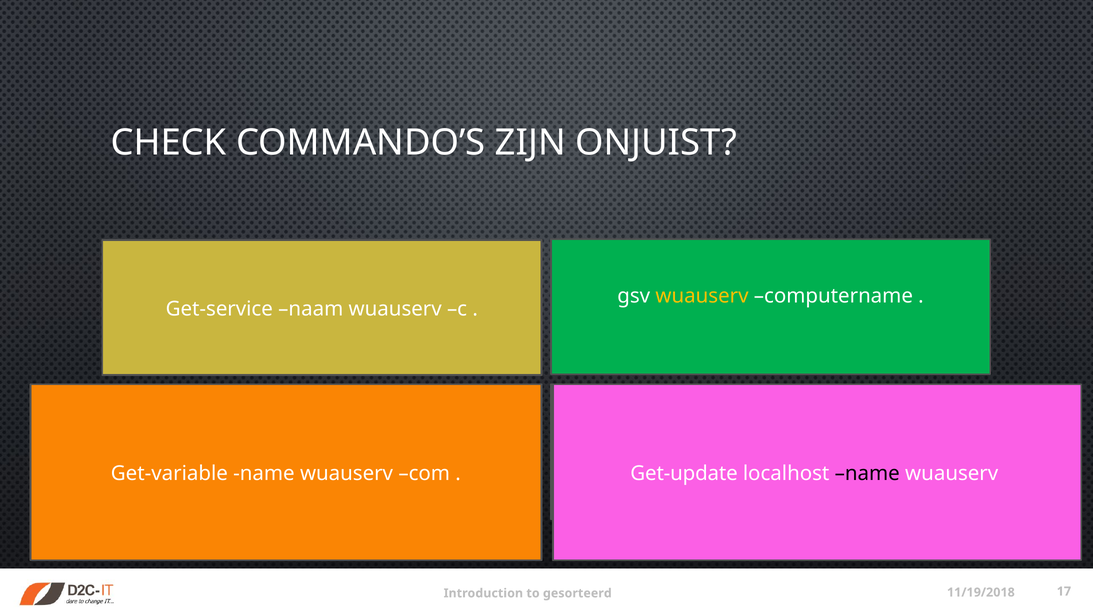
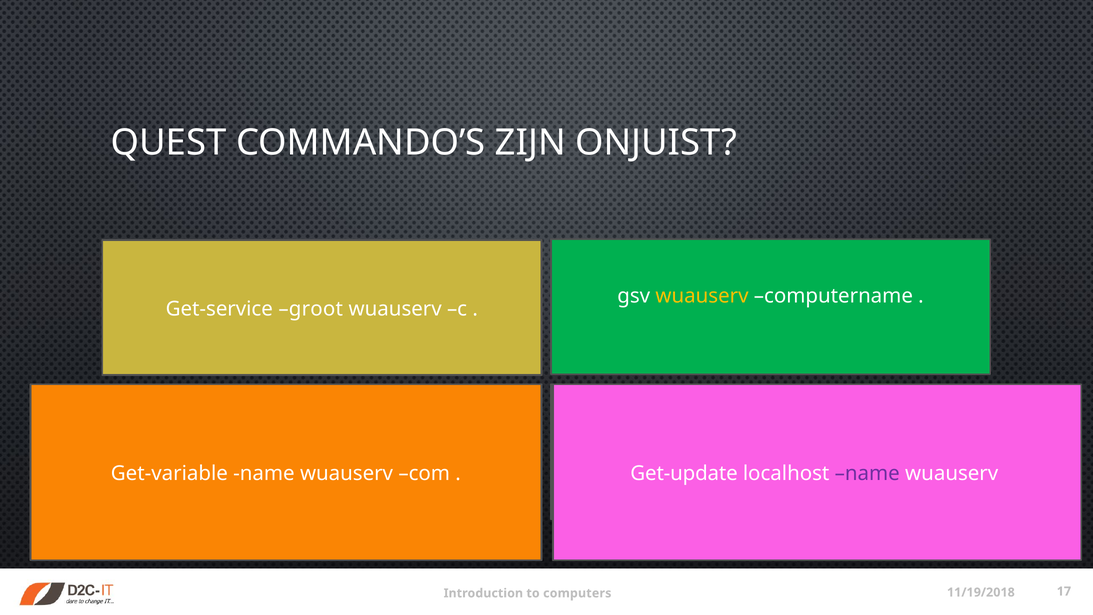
CHECK: CHECK -> QUEST
naam: naam -> groot
name at (867, 474) colour: black -> purple
gesorteerd: gesorteerd -> computers
